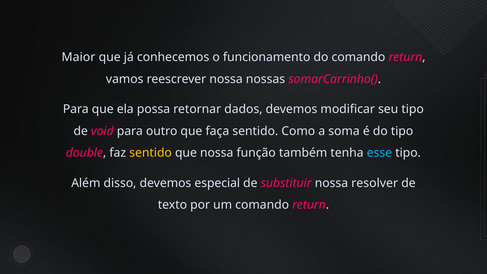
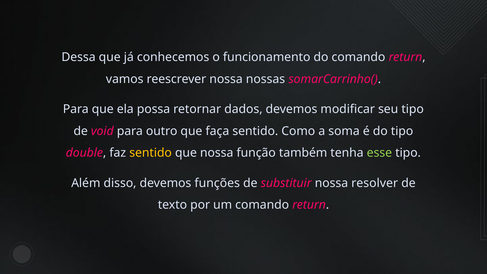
Maior: Maior -> Dessa
esse colour: light blue -> light green
especial: especial -> funções
